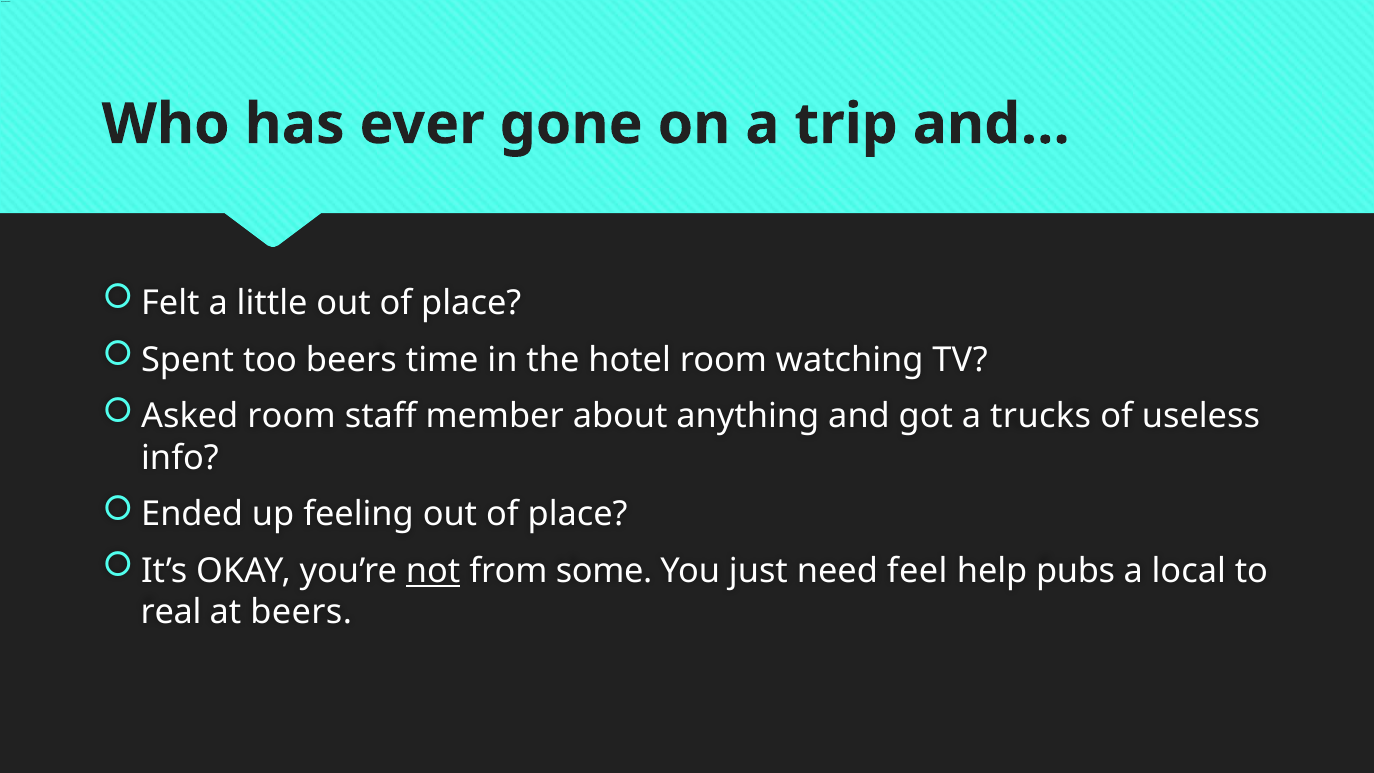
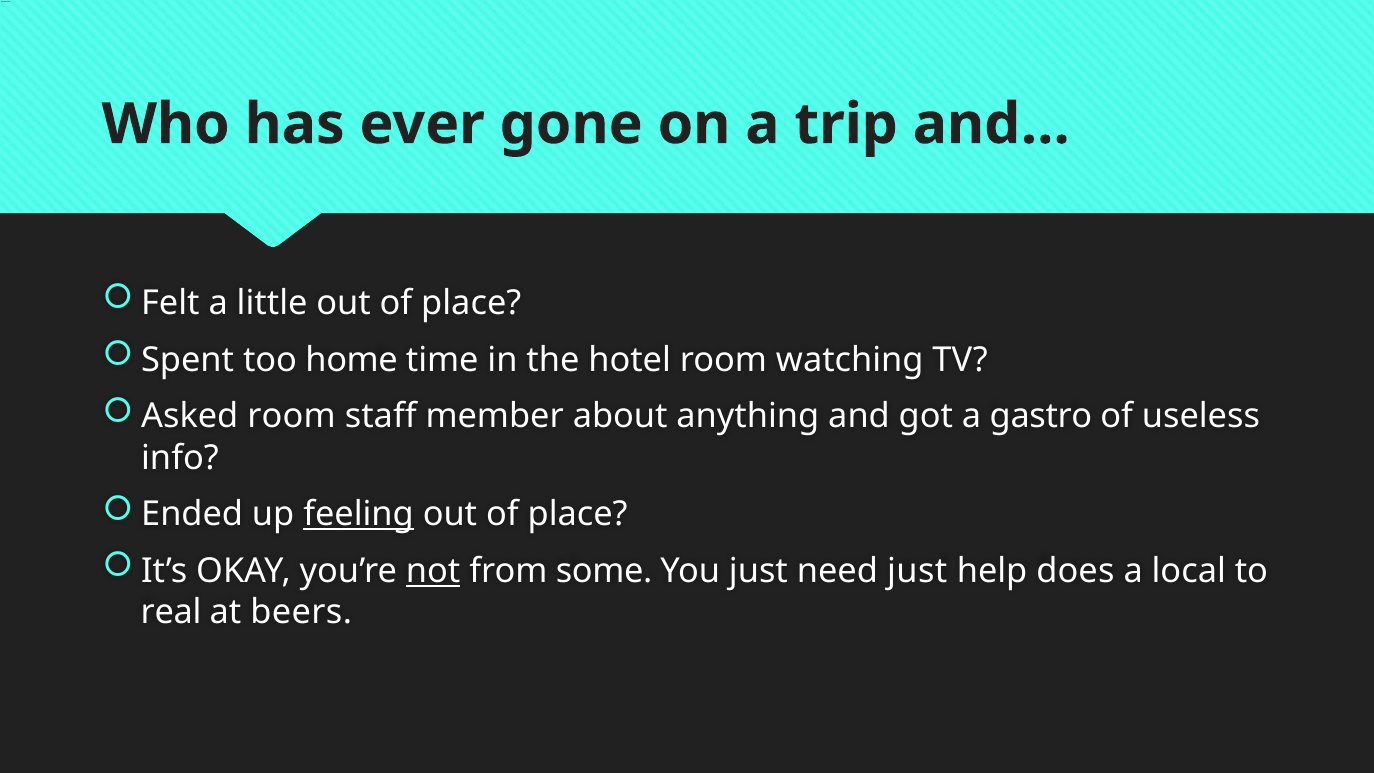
too beers: beers -> home
trucks: trucks -> gastro
feeling underline: none -> present
need feel: feel -> just
pubs: pubs -> does
